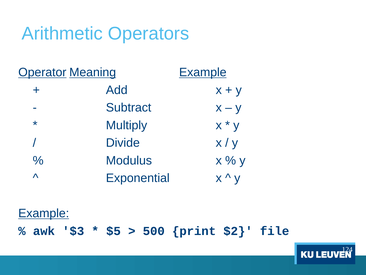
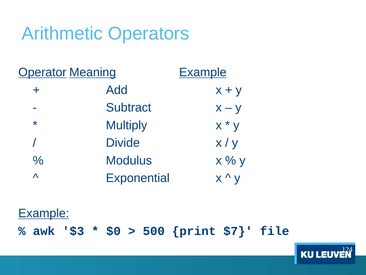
$5: $5 -> $0
$2: $2 -> $7
